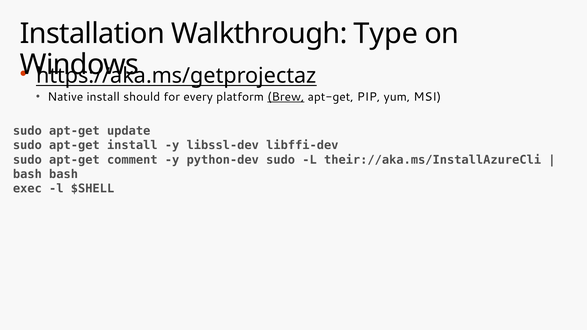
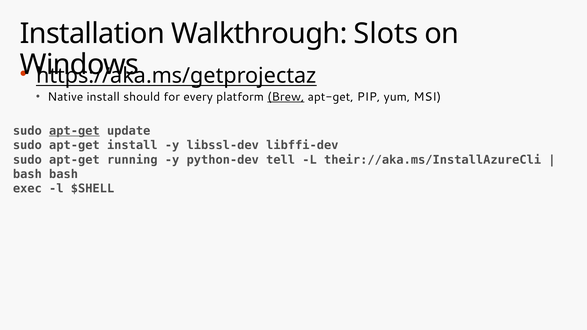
Type: Type -> Slots
apt-get at (74, 131) underline: none -> present
comment: comment -> running
python-dev sudo: sudo -> tell
